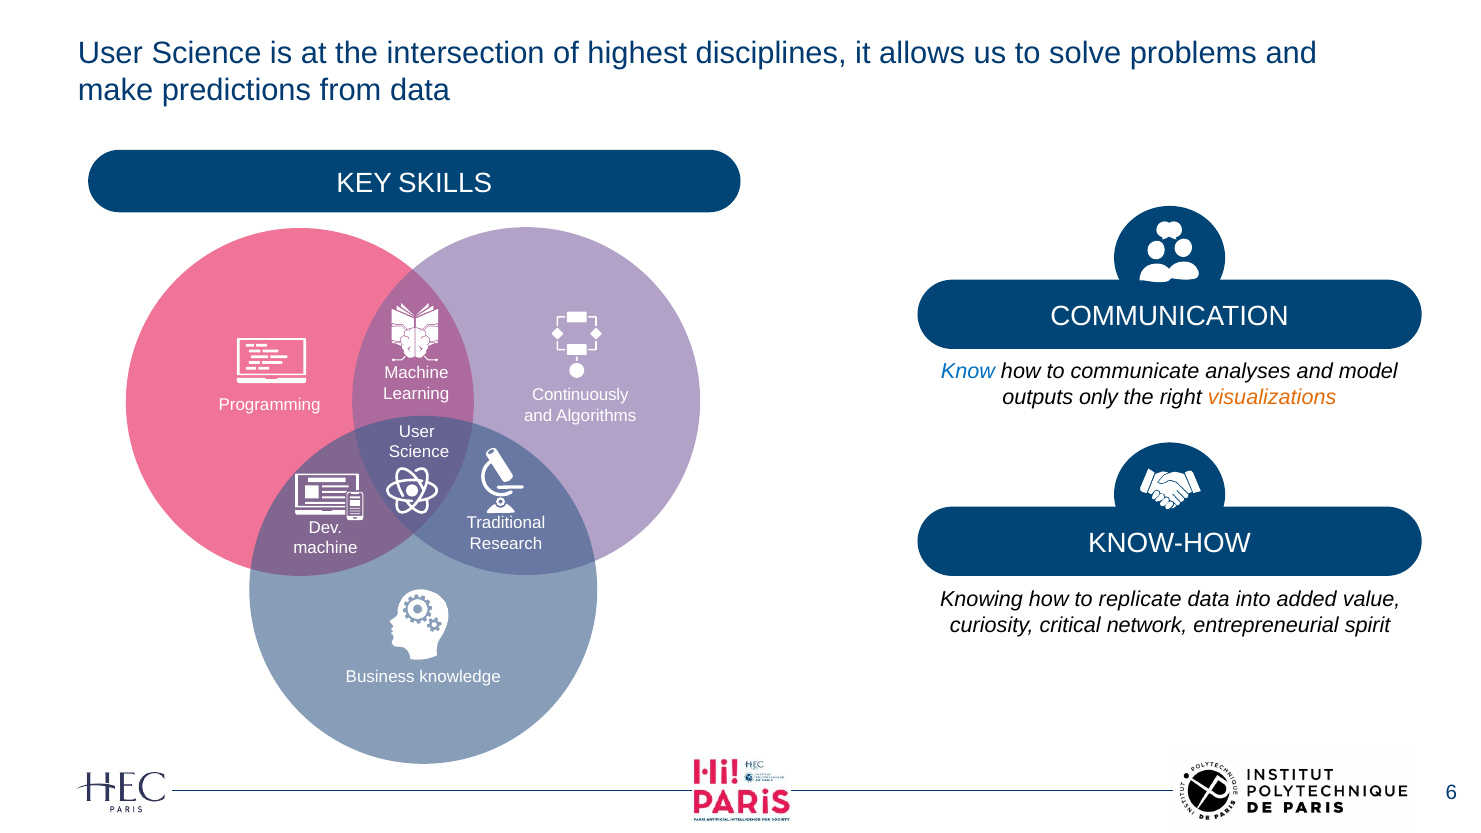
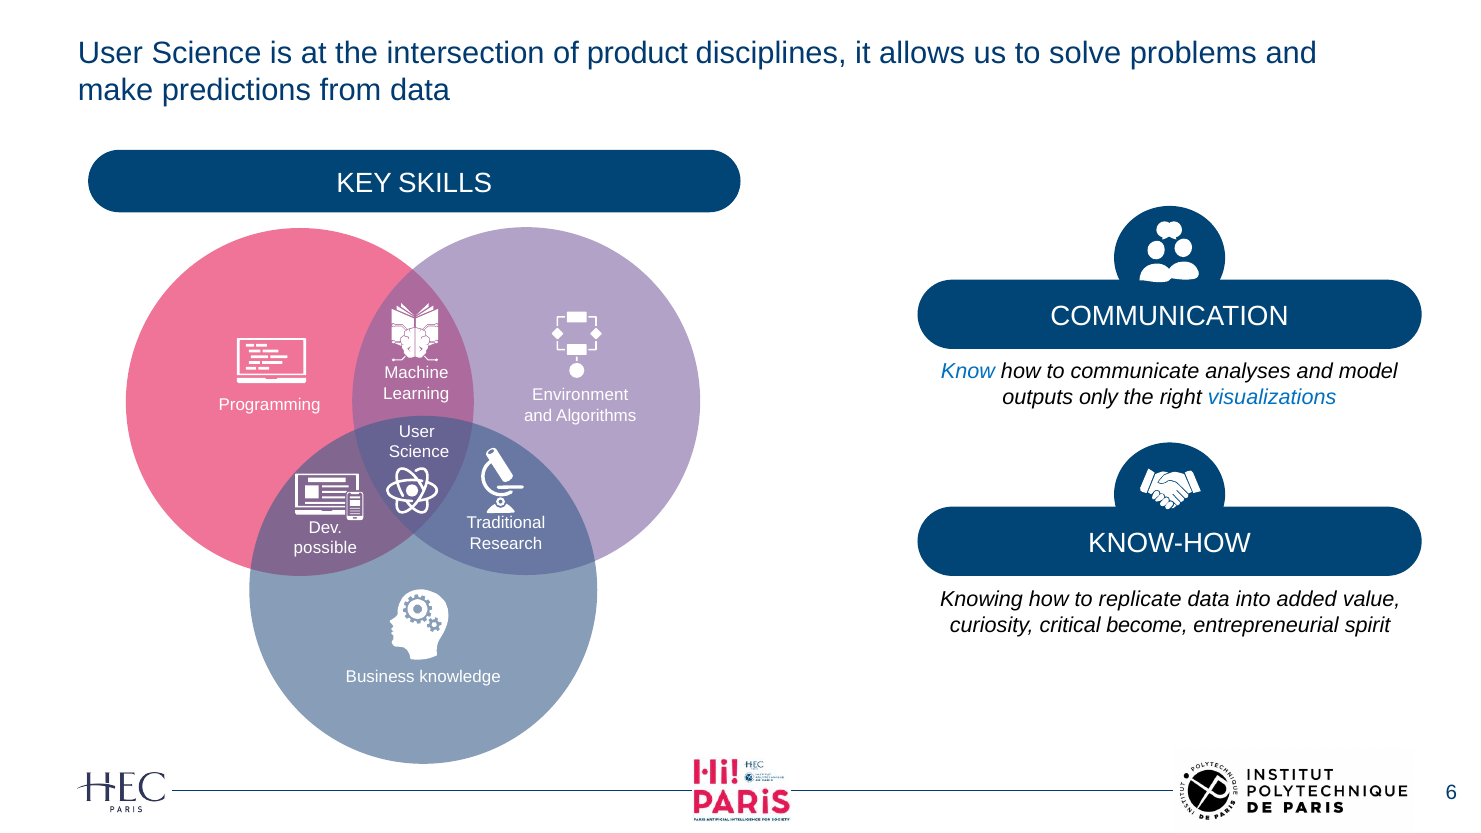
highest: highest -> product
Continuously: Continuously -> Environment
visualizations colour: orange -> blue
machine at (325, 548): machine -> possible
network: network -> become
